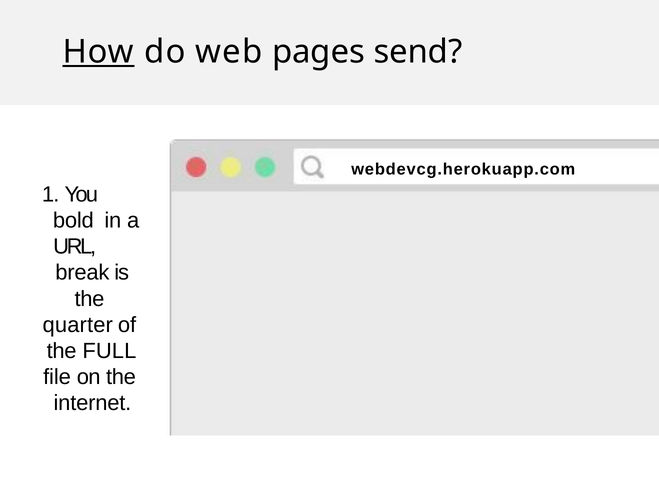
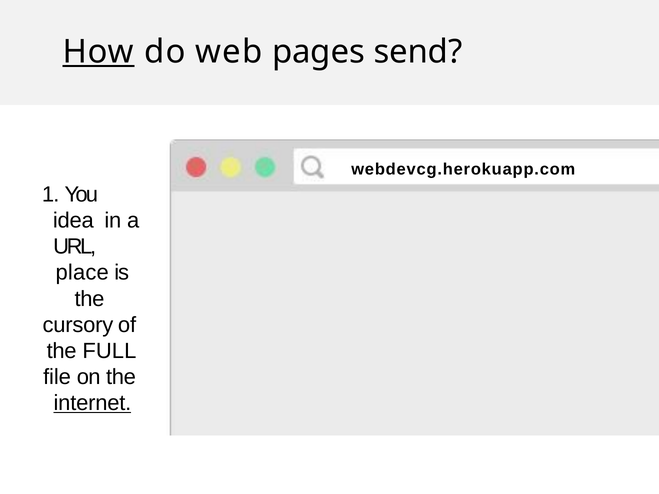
bold: bold -> idea
break: break -> place
quarter: quarter -> cursory
internet underline: none -> present
